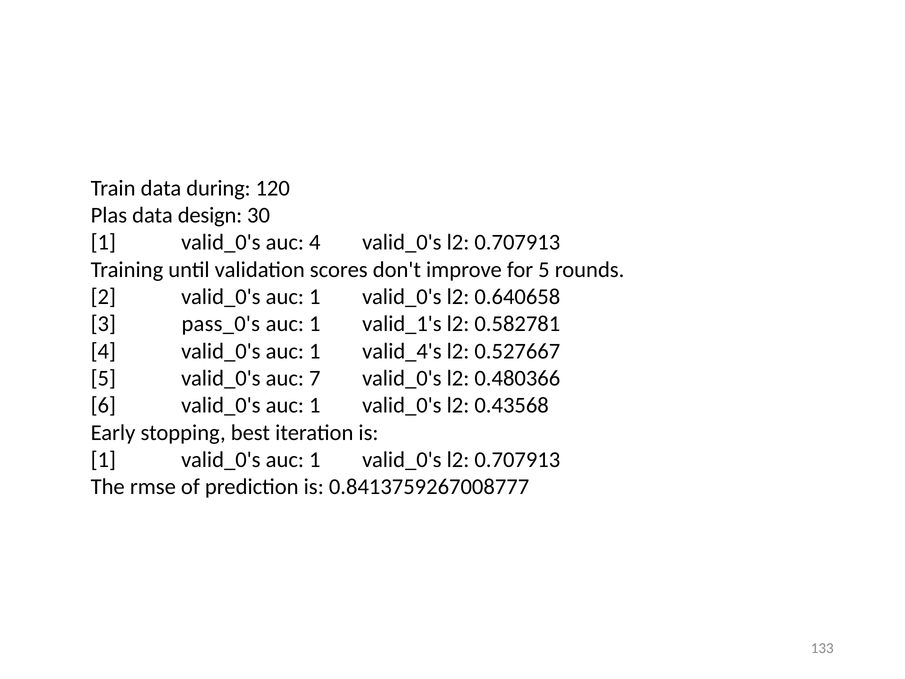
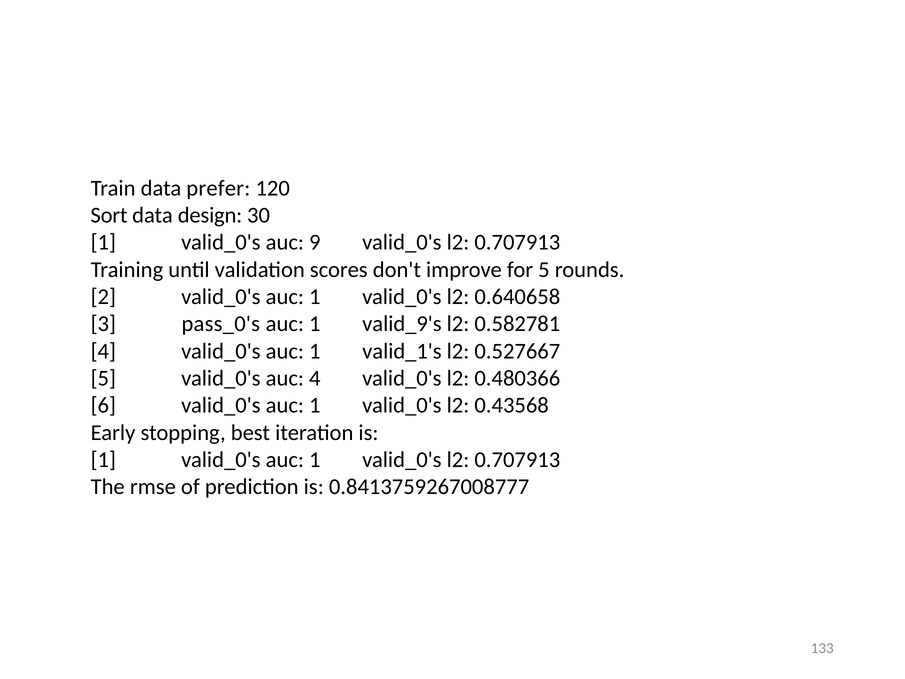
during: during -> prefer
Plas: Plas -> Sort
auc 4: 4 -> 9
valid_1's: valid_1's -> valid_9's
valid_4's: valid_4's -> valid_1's
auc 7: 7 -> 4
